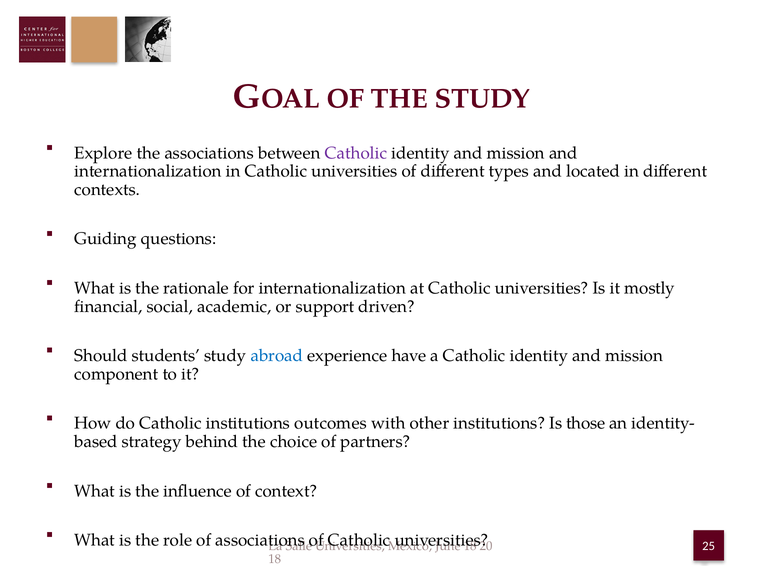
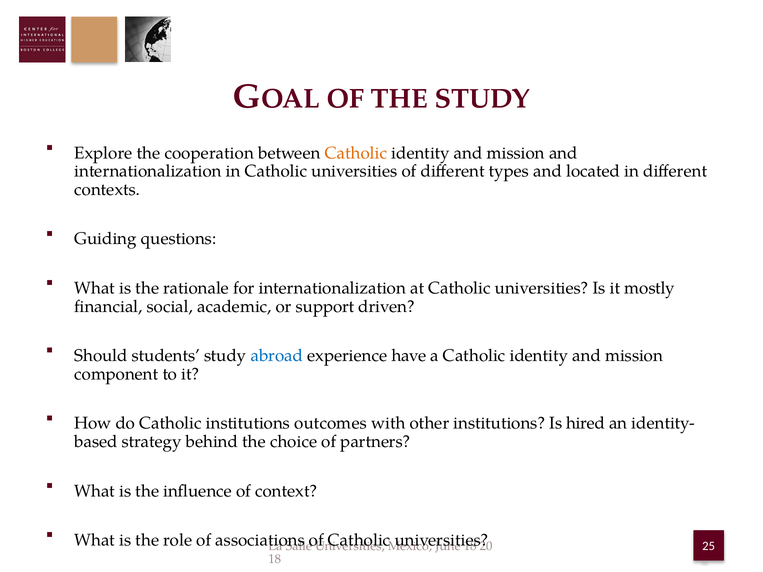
the associations: associations -> cooperation
Catholic at (356, 153) colour: purple -> orange
those: those -> hired
